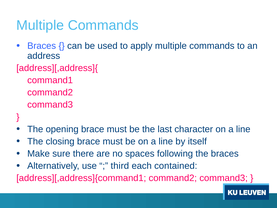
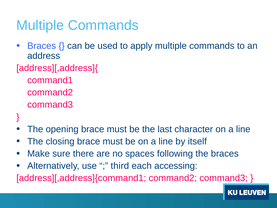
contained: contained -> accessing
